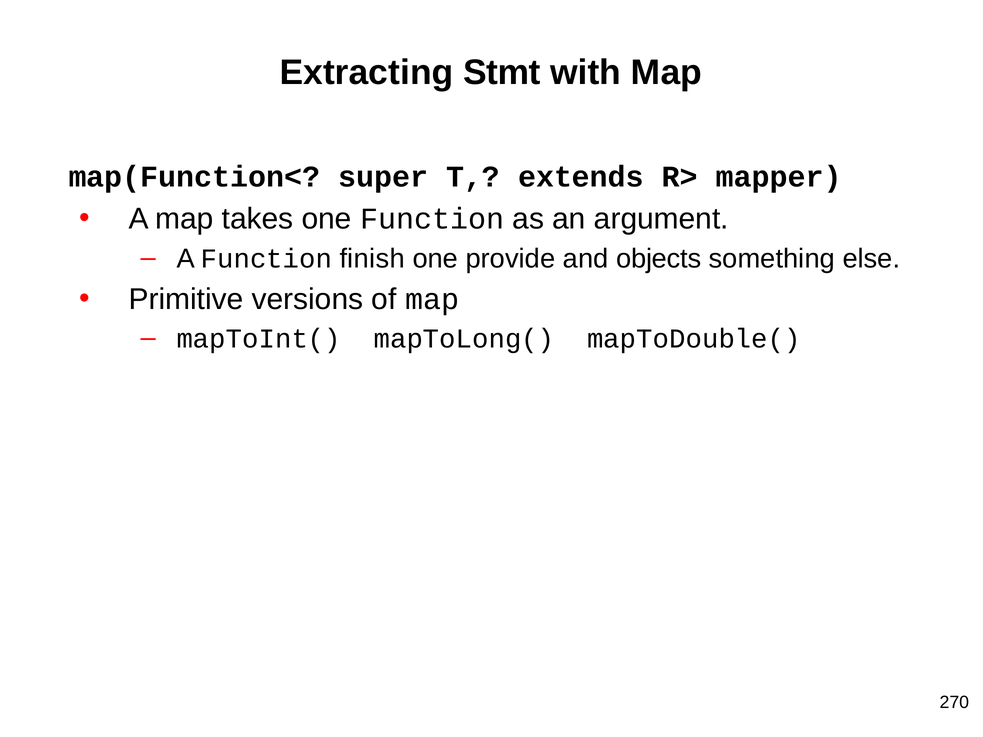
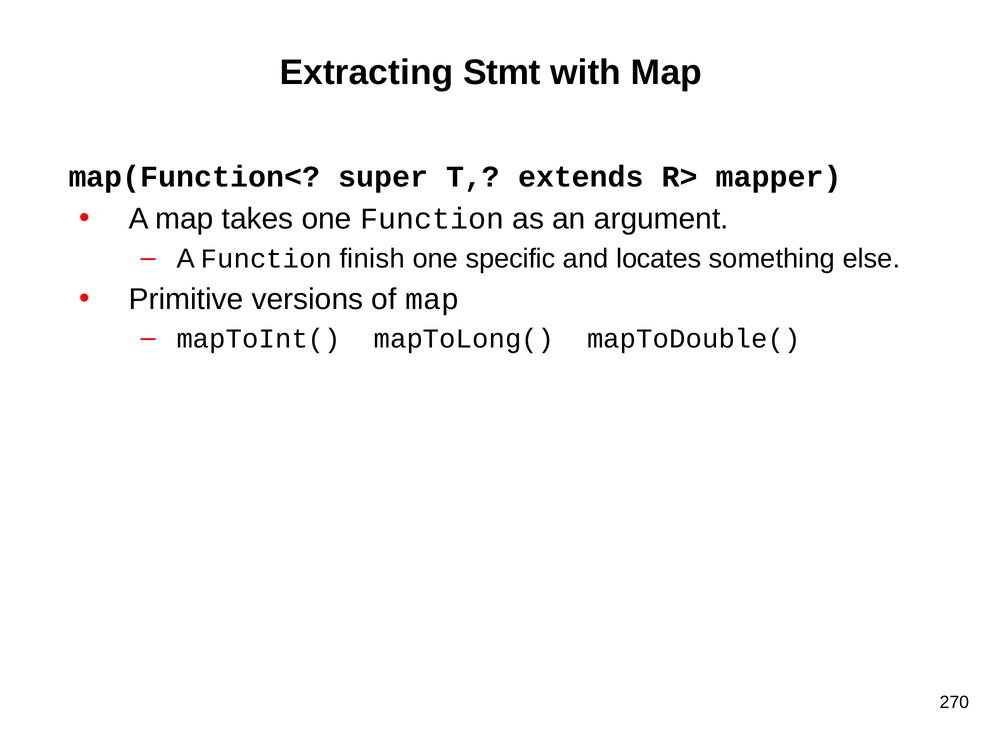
provide: provide -> specific
objects: objects -> locates
